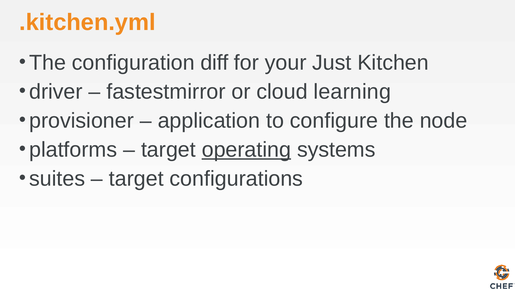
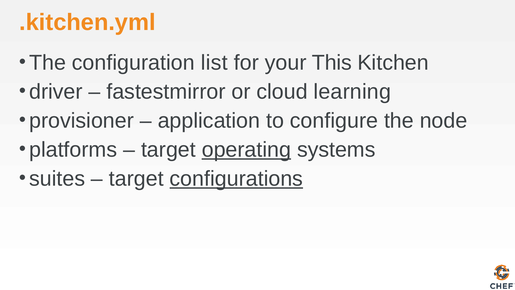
diff: diff -> list
Just: Just -> This
configurations underline: none -> present
